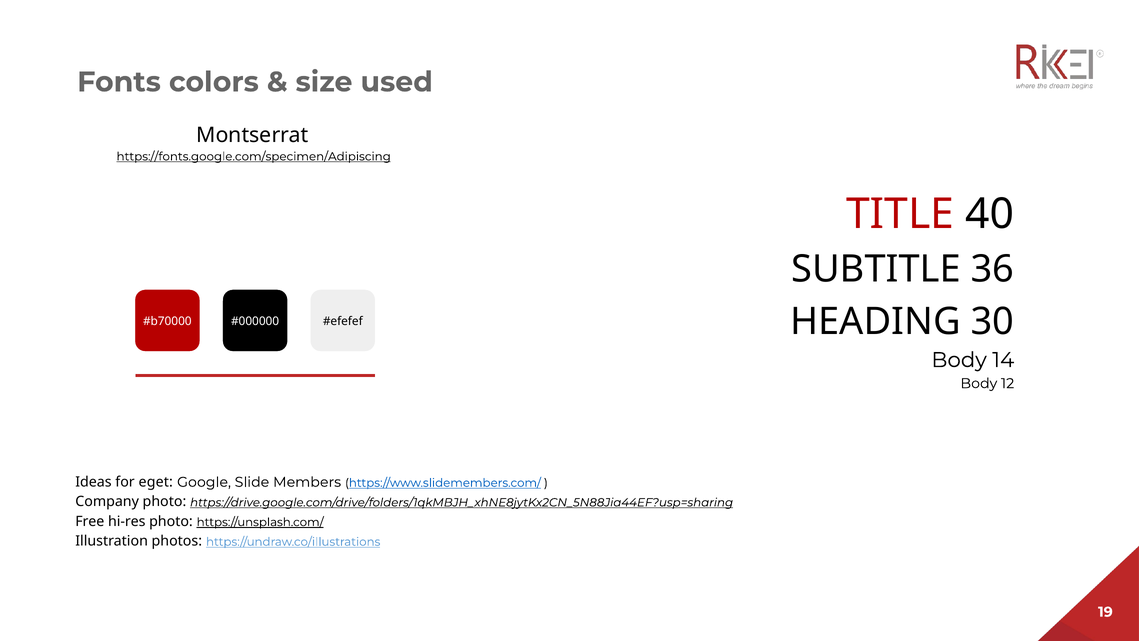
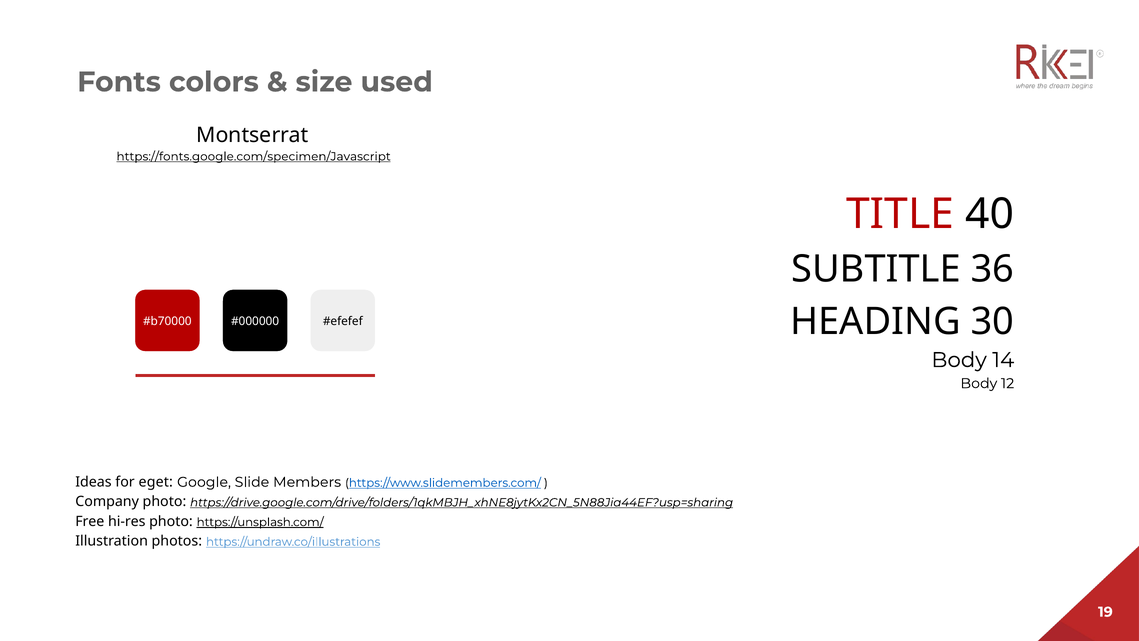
https://fonts.google.com/specimen/Adipiscing: https://fonts.google.com/specimen/Adipiscing -> https://fonts.google.com/specimen/Javascript
